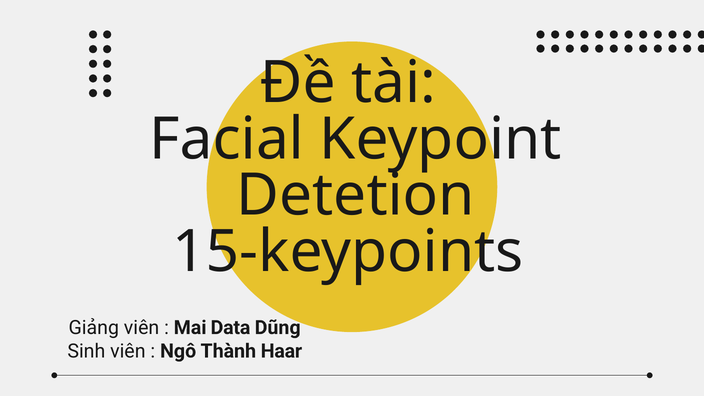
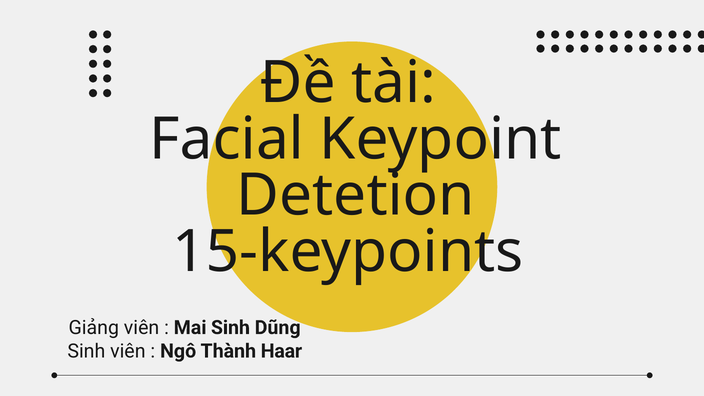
Mai Data: Data -> Sinh
